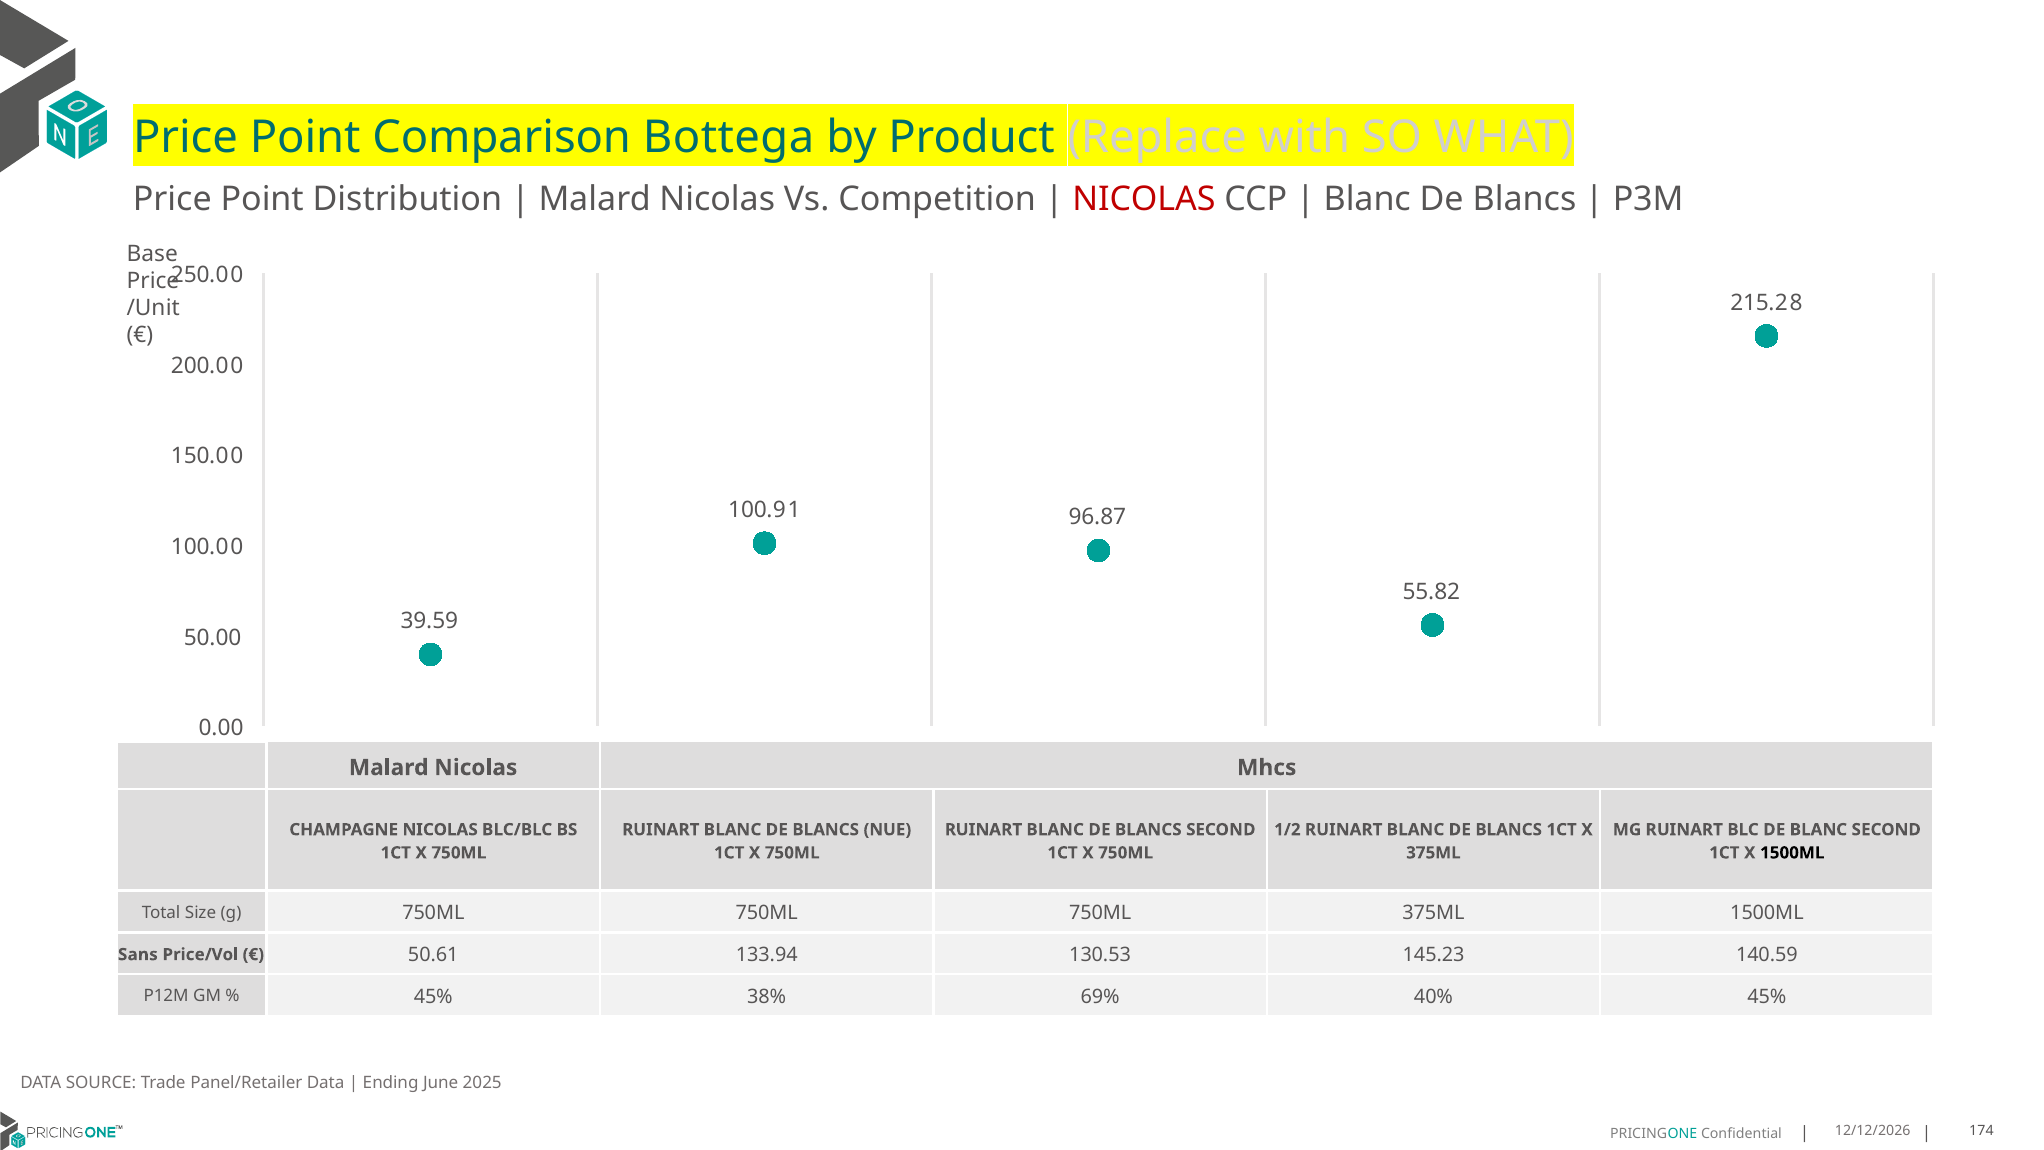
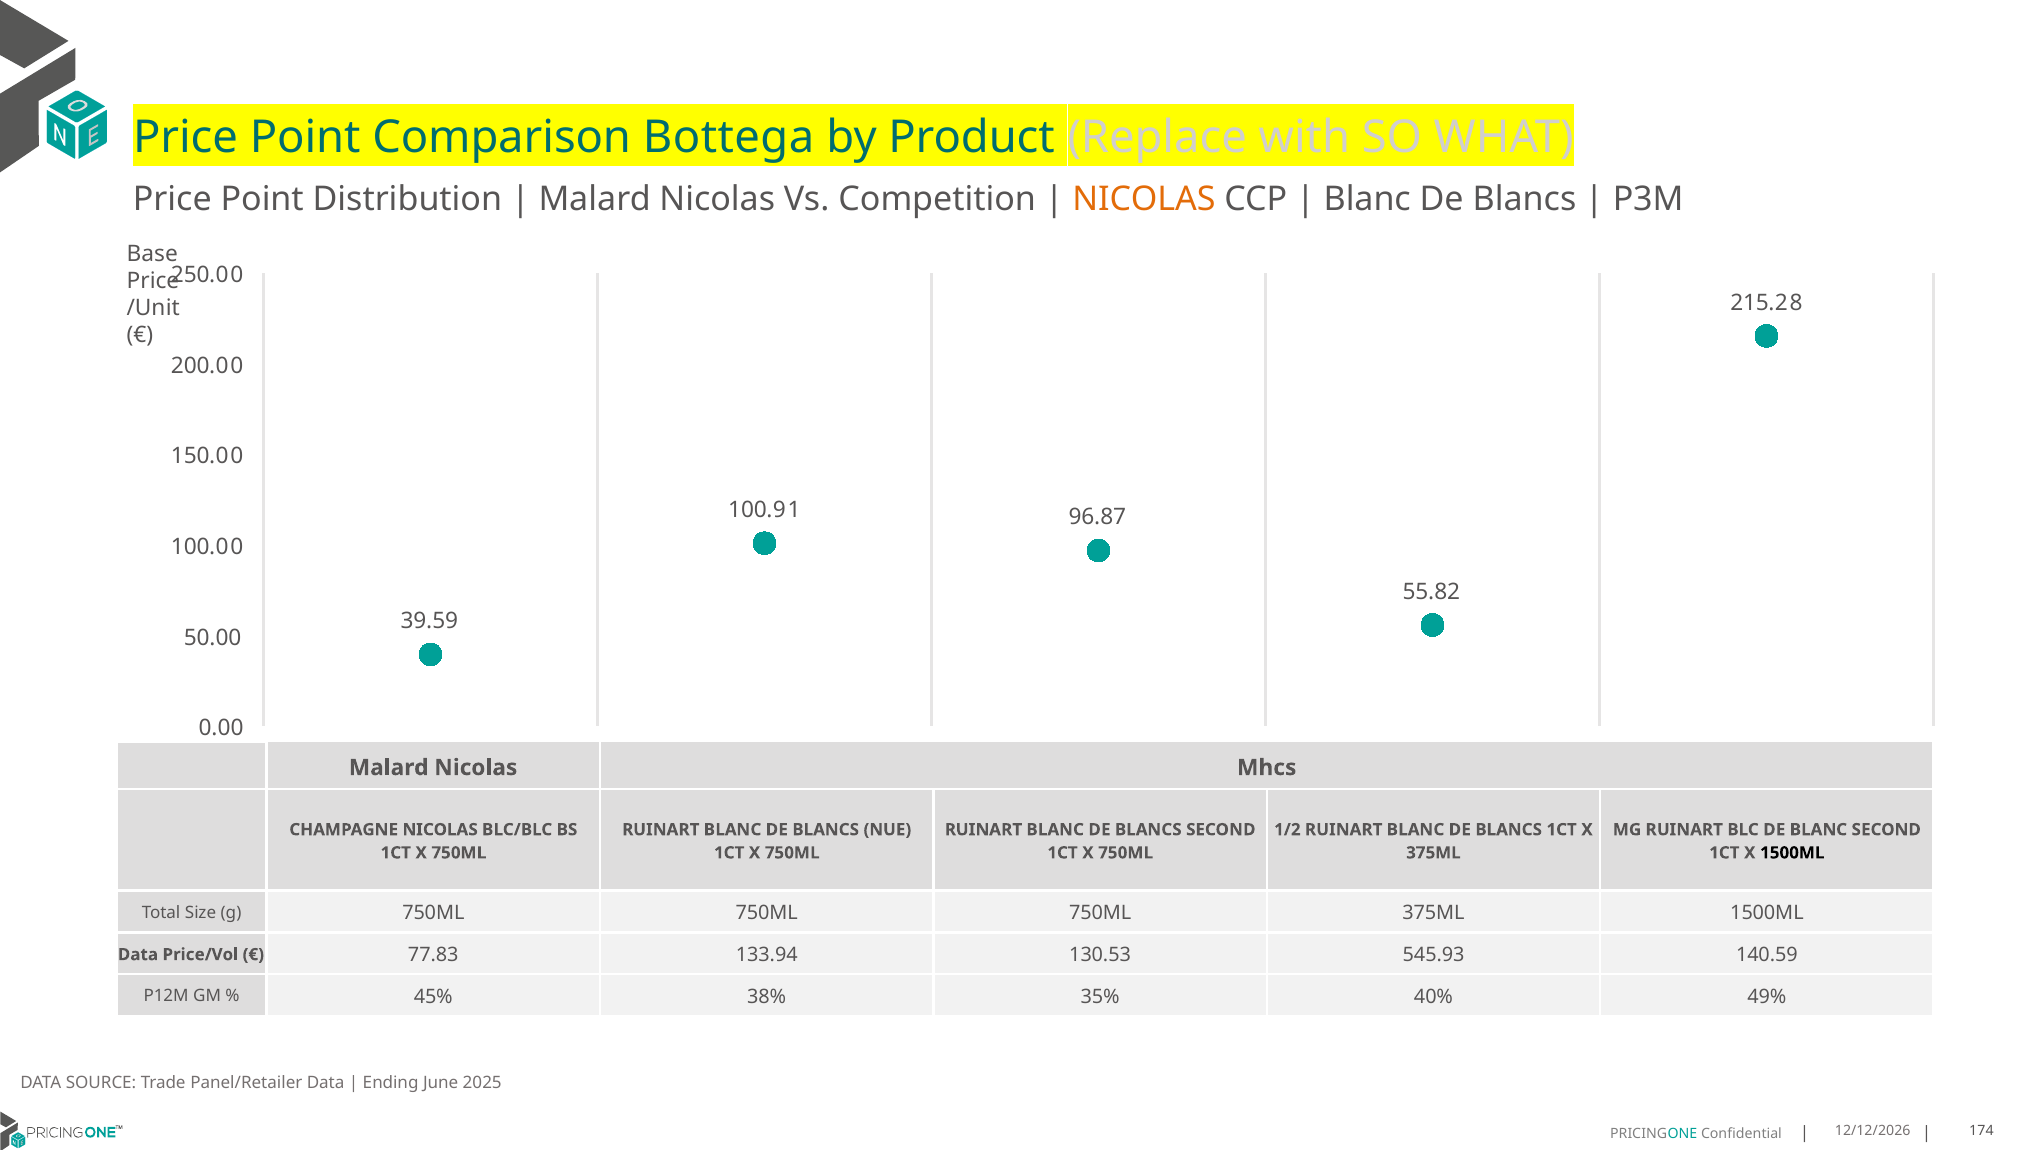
NICOLAS at (1144, 199) colour: red -> orange
Sans at (138, 954): Sans -> Data
50.61: 50.61 -> 77.83
145.23: 145.23 -> 545.93
69%: 69% -> 35%
40% 45%: 45% -> 49%
